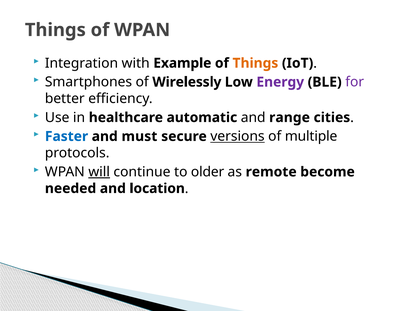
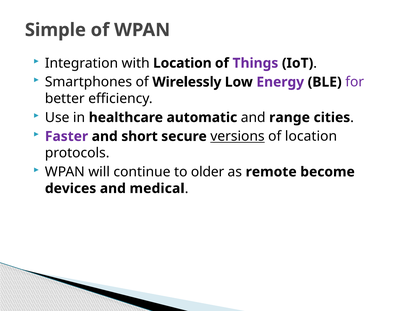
Things at (55, 30): Things -> Simple
with Example: Example -> Location
Things at (255, 63) colour: orange -> purple
Faster colour: blue -> purple
must: must -> short
of multiple: multiple -> location
will underline: present -> none
needed: needed -> devices
location: location -> medical
